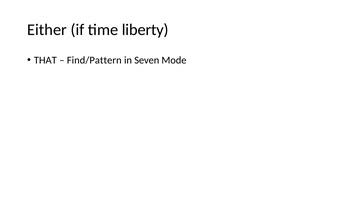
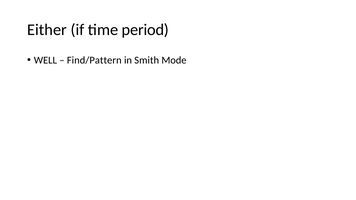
liberty: liberty -> period
THAT: THAT -> WELL
Seven: Seven -> Smith
